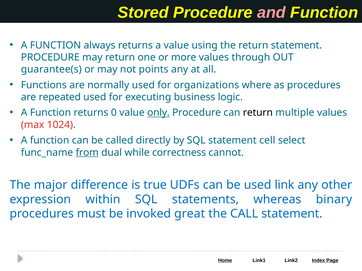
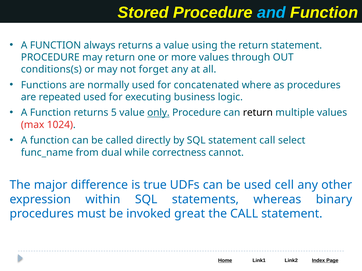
and colour: pink -> light blue
guarantee(s: guarantee(s -> conditions(s
points: points -> forget
organizations: organizations -> concatenated
0: 0 -> 5
statement cell: cell -> call
from underline: present -> none
link: link -> cell
